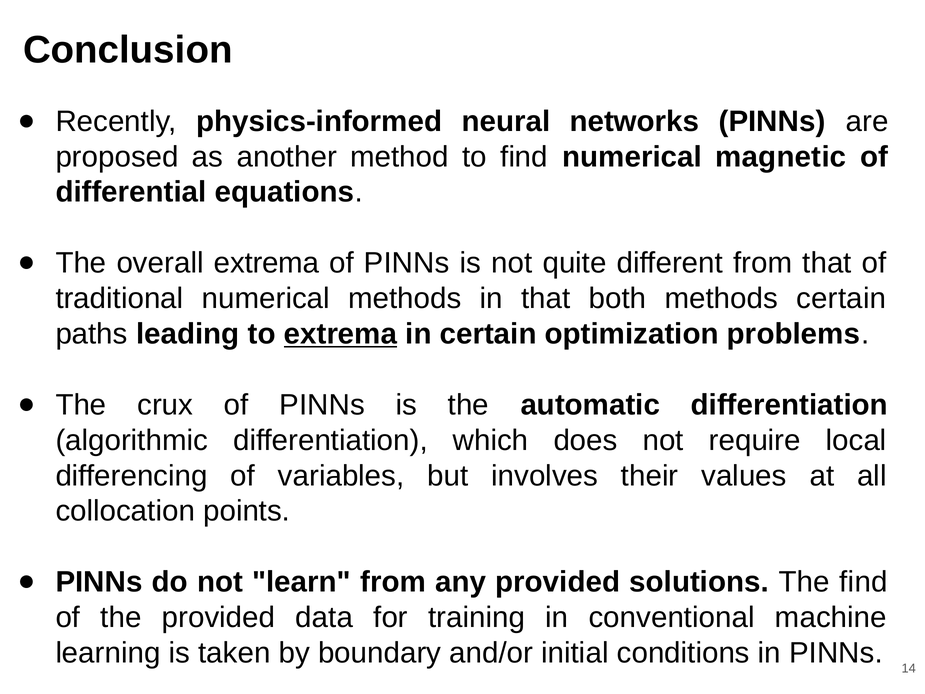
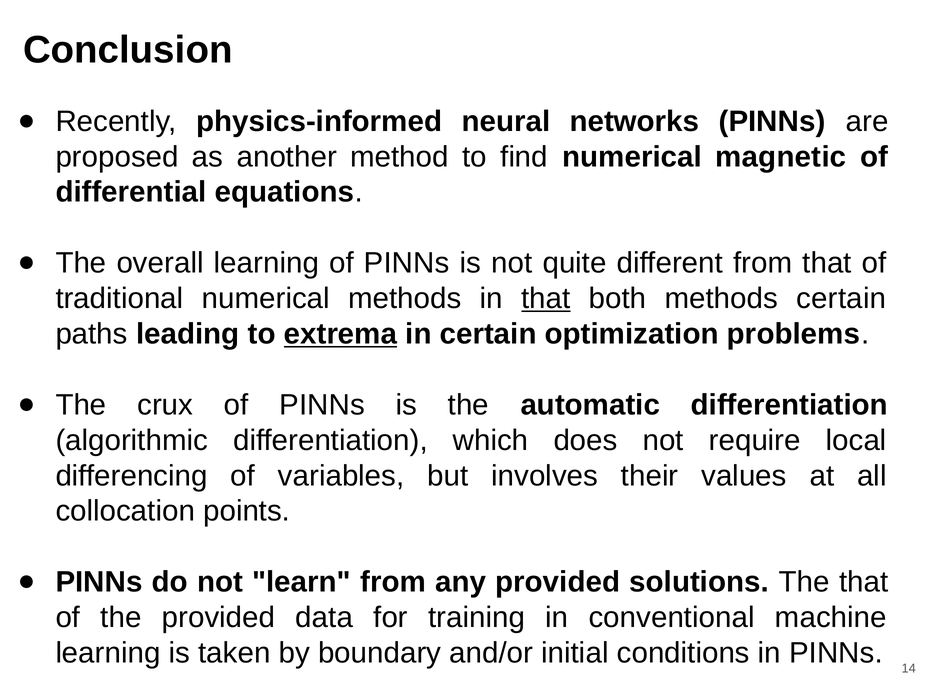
overall extrema: extrema -> learning
that at (546, 298) underline: none -> present
The find: find -> that
